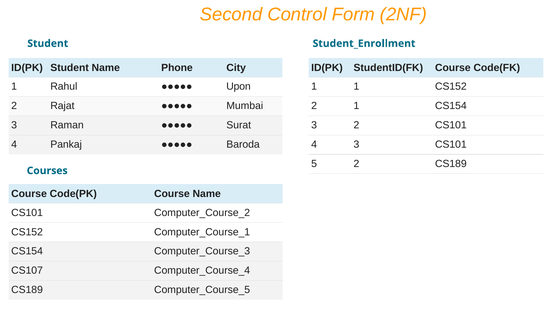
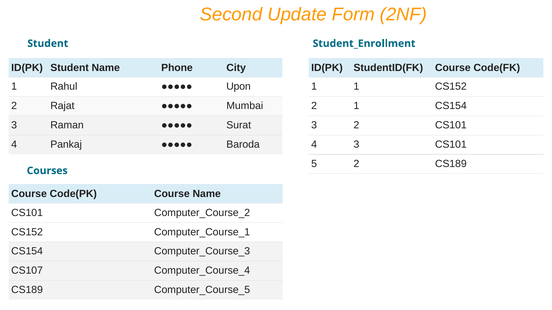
Control: Control -> Update
